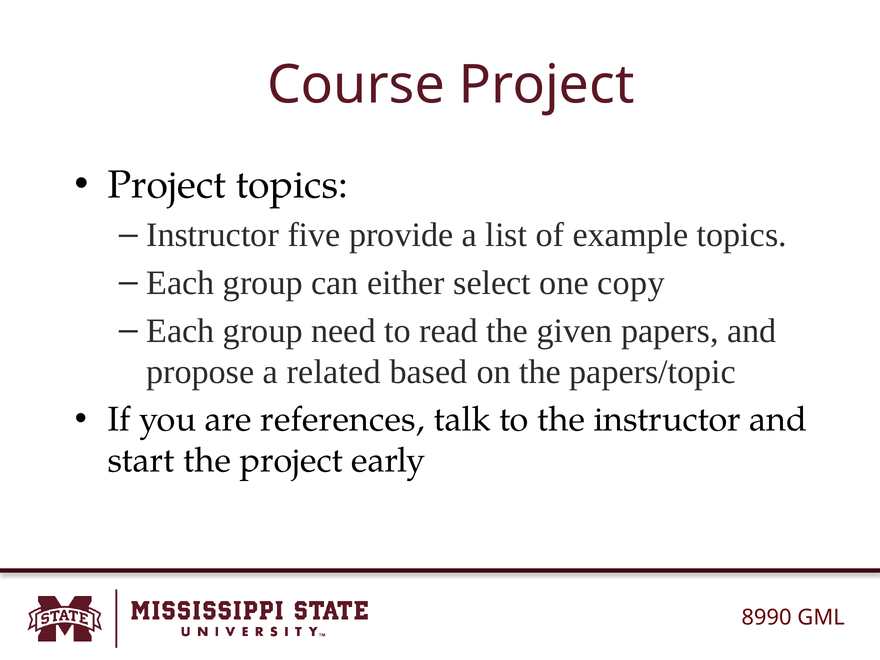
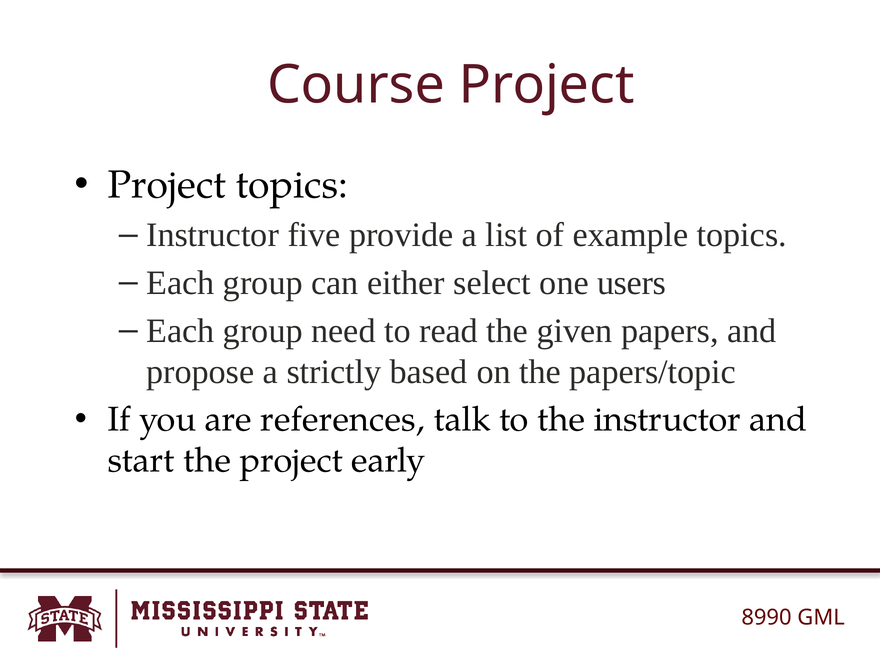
copy: copy -> users
related: related -> strictly
